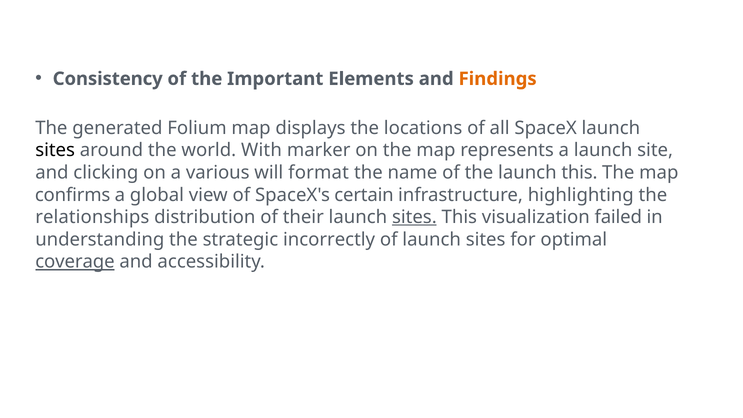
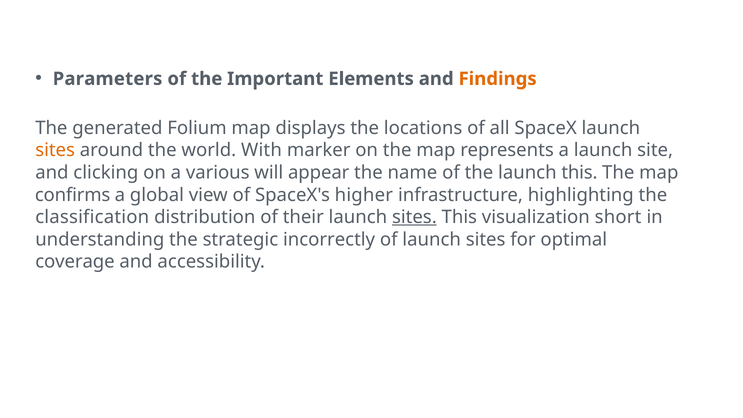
Consistency: Consistency -> Parameters
sites at (55, 150) colour: black -> orange
format: format -> appear
certain: certain -> higher
relationships: relationships -> classification
failed: failed -> short
coverage underline: present -> none
